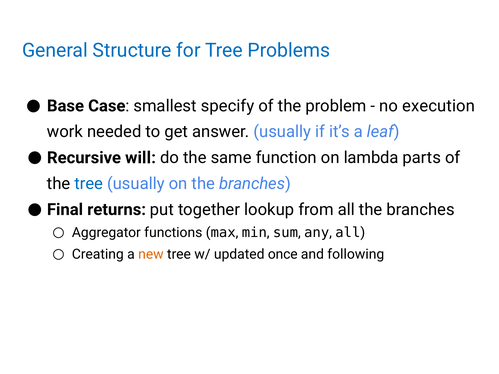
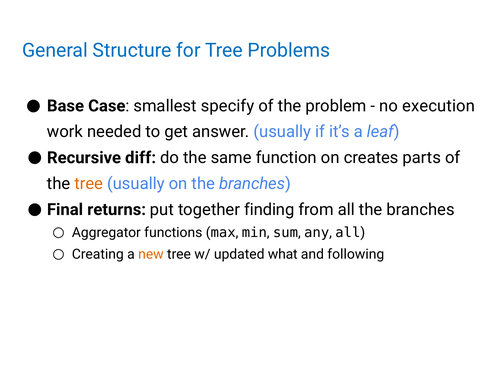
will: will -> diff
lambda: lambda -> creates
tree at (89, 184) colour: blue -> orange
lookup: lookup -> finding
once: once -> what
